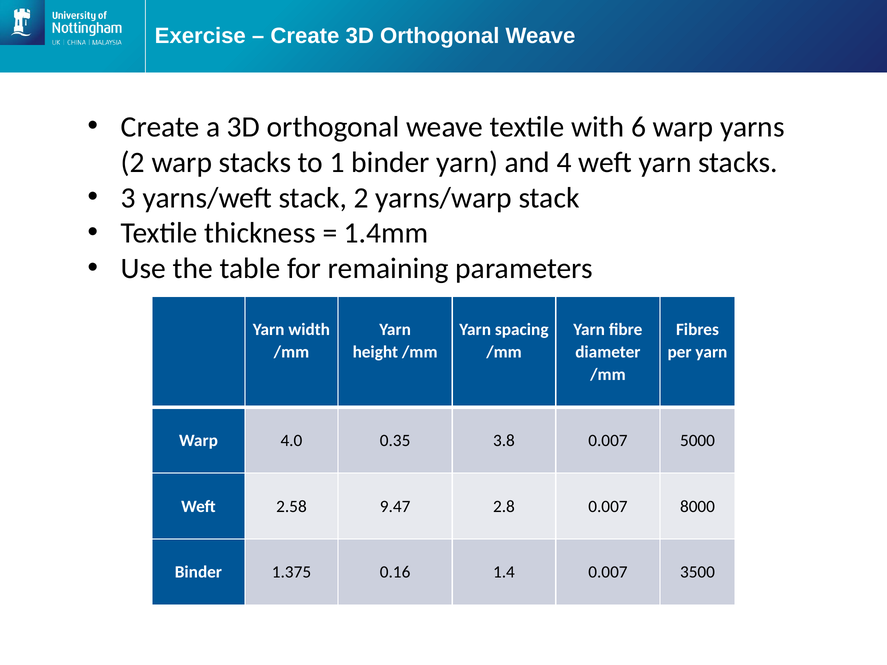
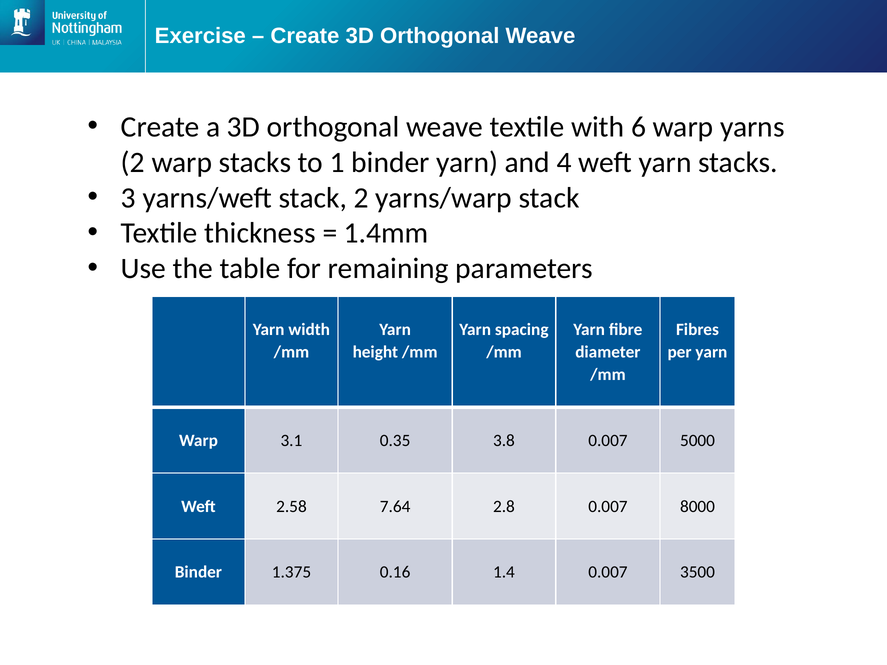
4.0: 4.0 -> 3.1
9.47: 9.47 -> 7.64
